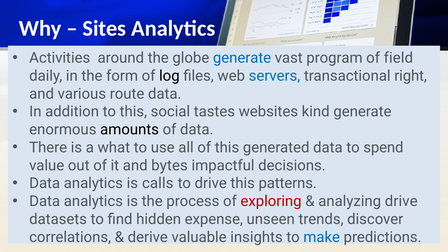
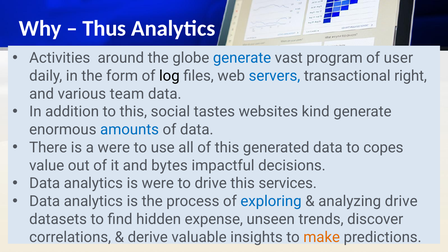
Sites: Sites -> Thus
field: field -> user
route: route -> team
amounts colour: black -> blue
a what: what -> were
spend: spend -> copes
is calls: calls -> were
patterns: patterns -> services
exploring colour: red -> blue
make colour: blue -> orange
